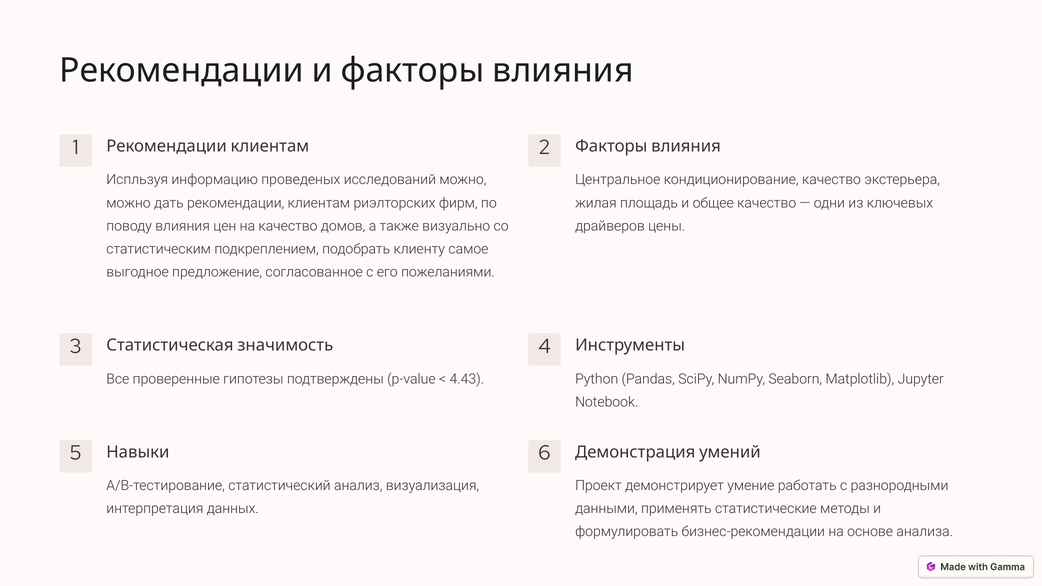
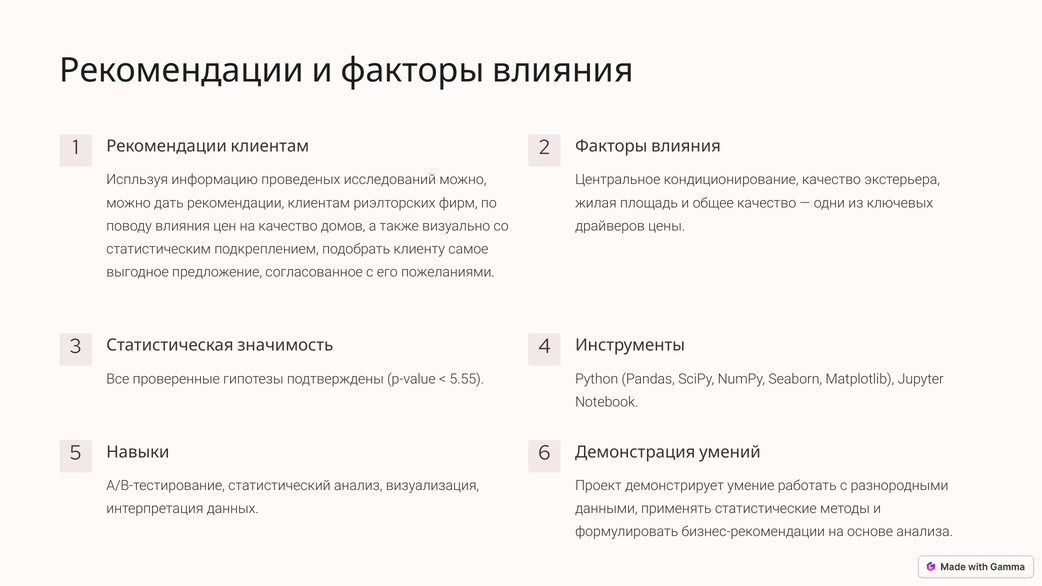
4.43: 4.43 -> 5.55
